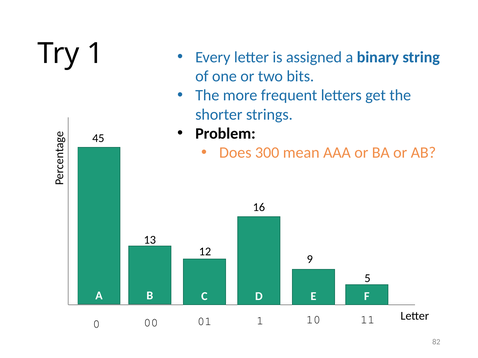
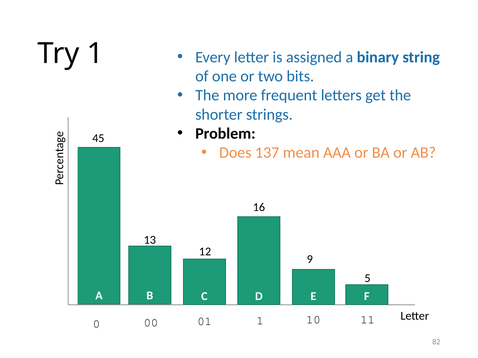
300: 300 -> 137
